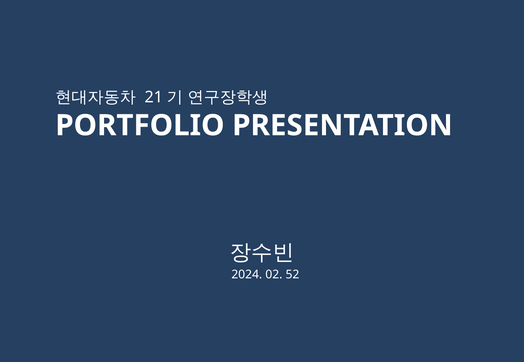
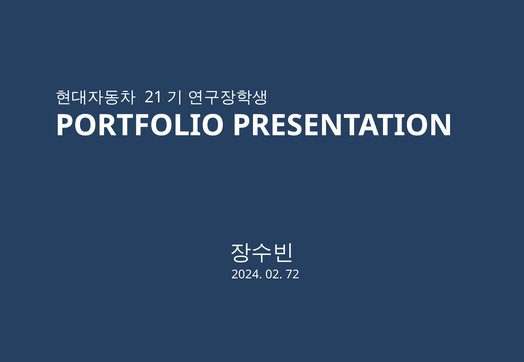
52: 52 -> 72
